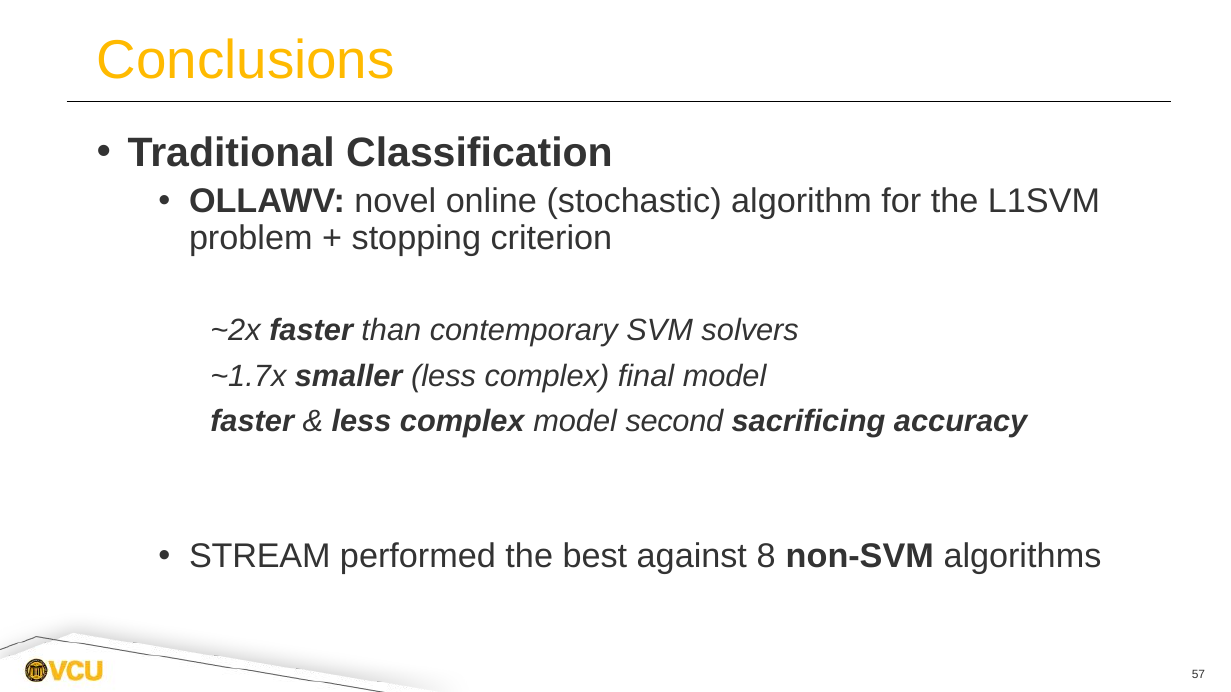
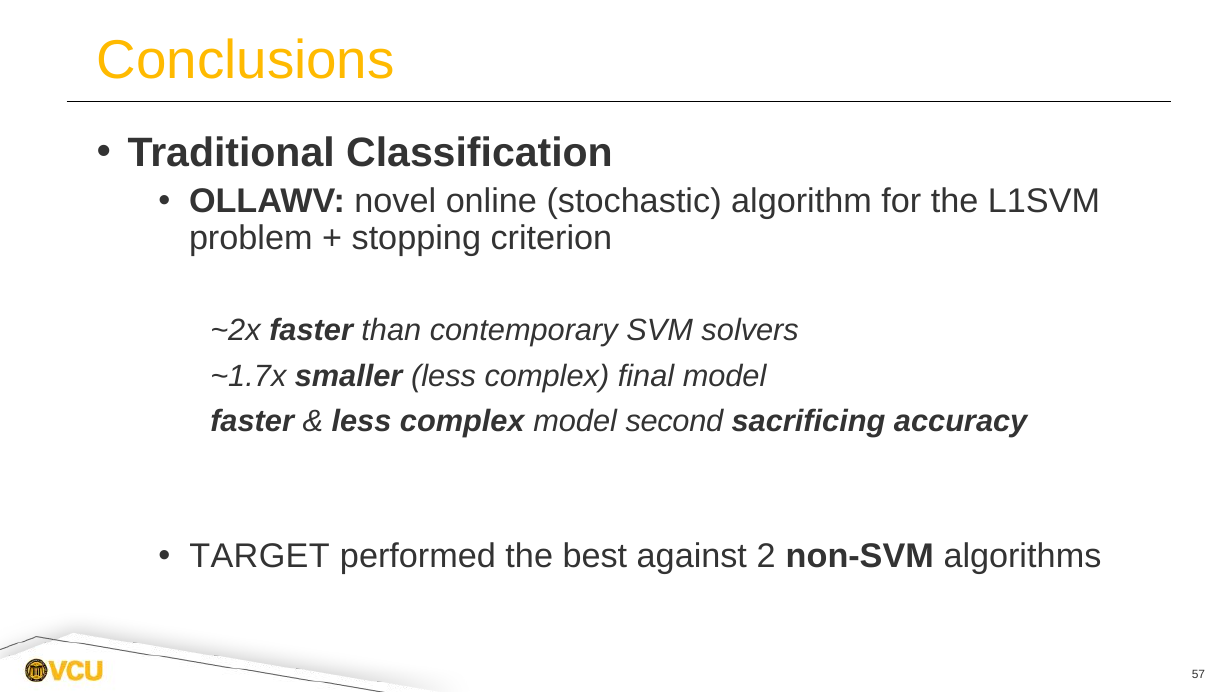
STREAM: STREAM -> TARGET
8: 8 -> 2
